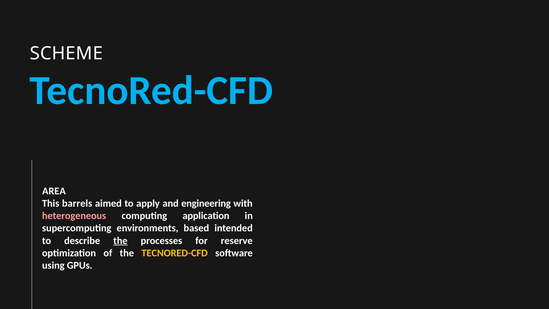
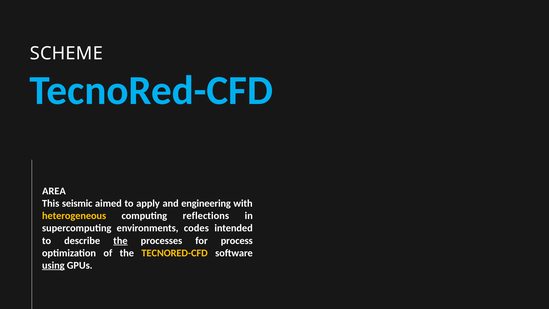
barrels: barrels -> seismic
heterogeneous colour: pink -> yellow
application: application -> reflections
based: based -> codes
reserve: reserve -> process
using underline: none -> present
